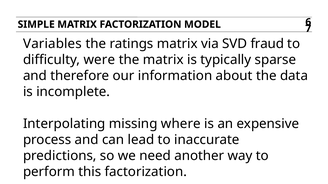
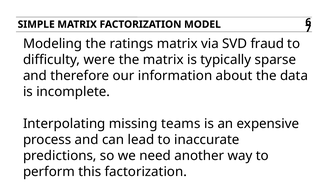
Variables: Variables -> Modeling
where: where -> teams
